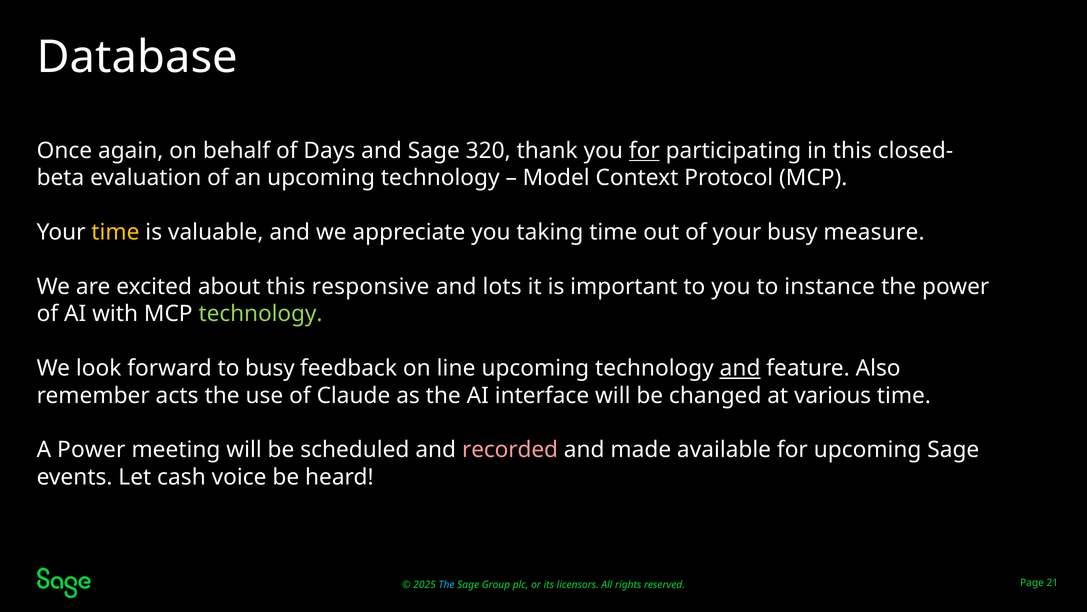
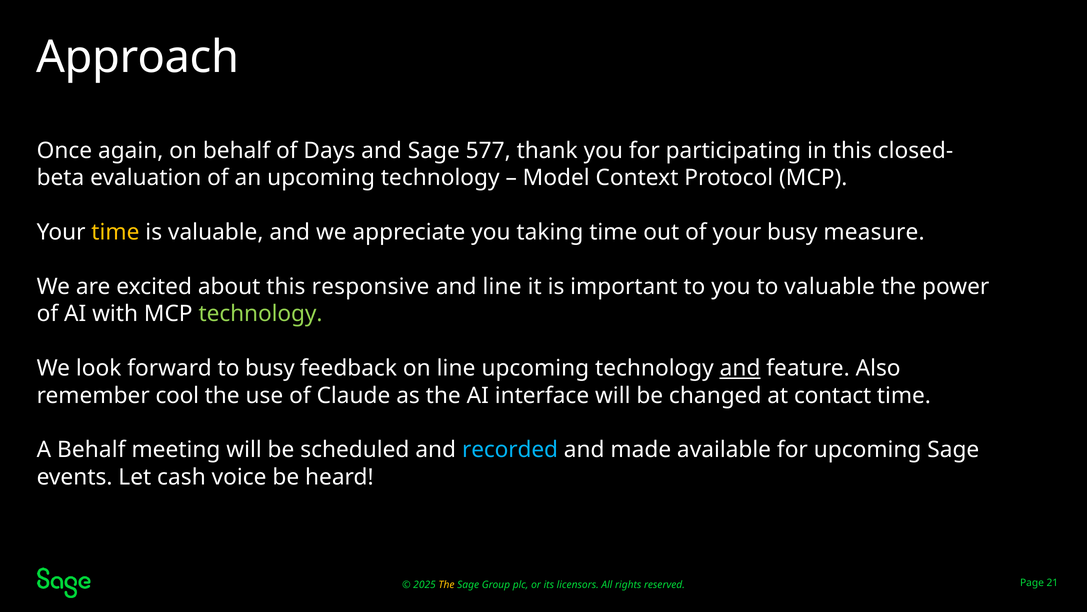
Database: Database -> Approach
320: 320 -> 577
for at (644, 151) underline: present -> none
and lots: lots -> line
to instance: instance -> valuable
acts: acts -> cool
various: various -> contact
A Power: Power -> Behalf
recorded colour: pink -> light blue
The at (446, 585) colour: light blue -> yellow
